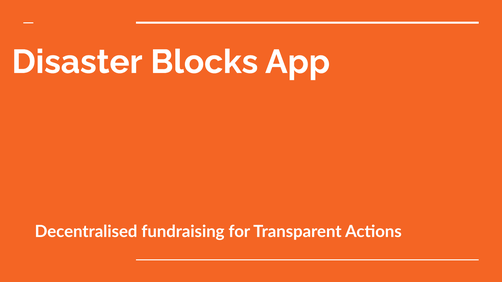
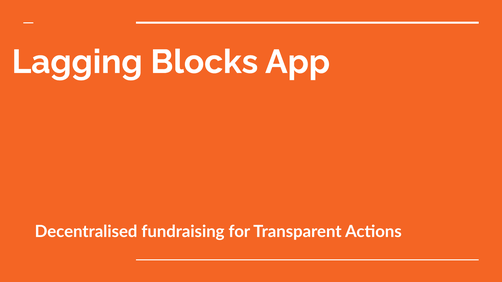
Disaster: Disaster -> Lagging
